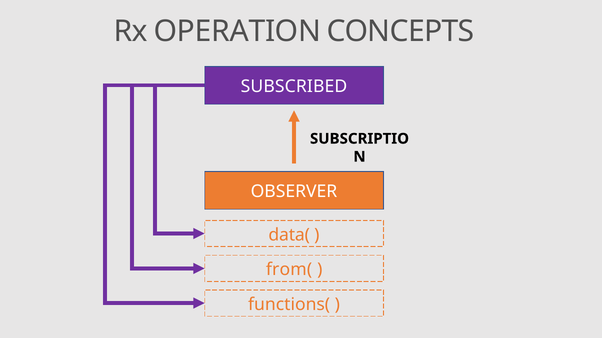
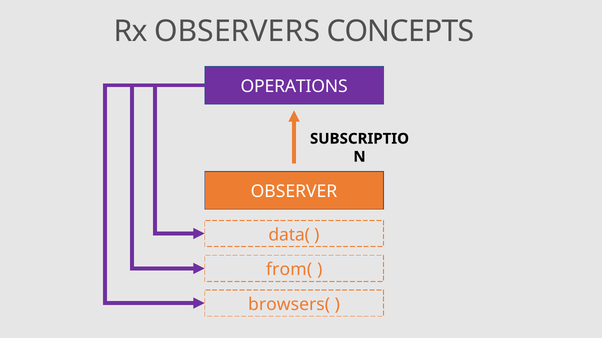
OPERATION: OPERATION -> OBSERVERS
SUBSCRIBED: SUBSCRIBED -> OPERATIONS
functions(: functions( -> browsers(
